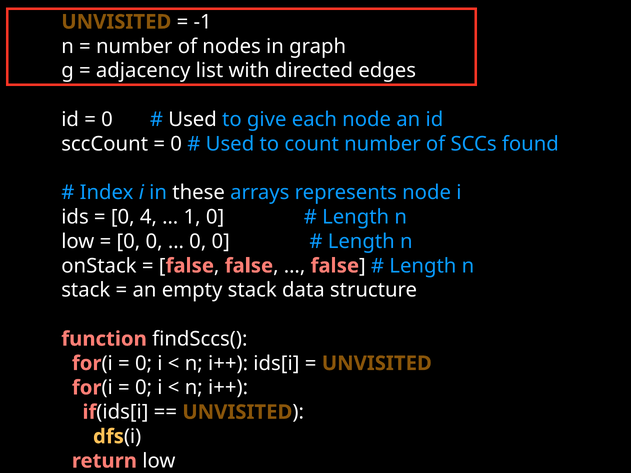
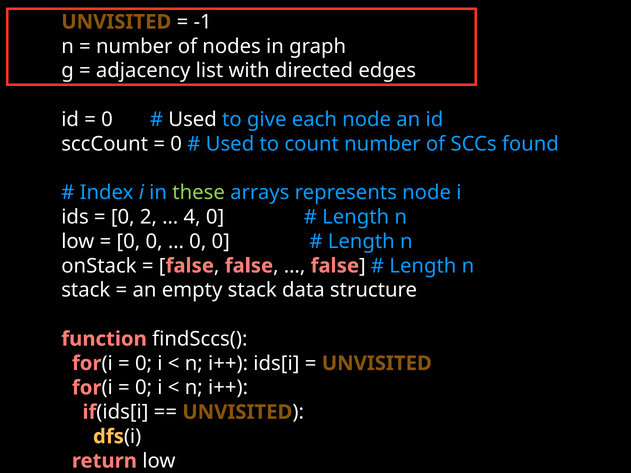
these colour: white -> light green
4: 4 -> 2
1: 1 -> 4
